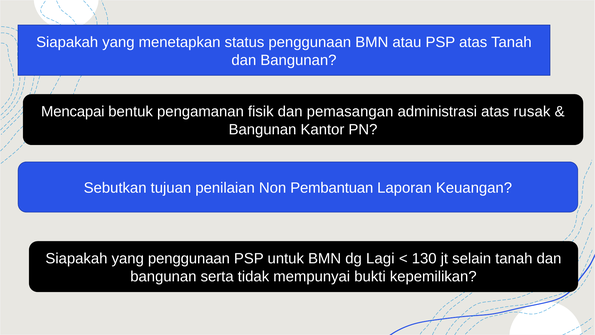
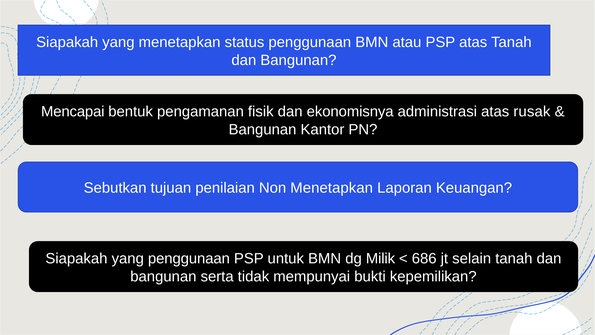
pemasangan: pemasangan -> ekonomisnya
Non Pembantuan: Pembantuan -> Menetapkan
Lagi: Lagi -> Milik
130: 130 -> 686
